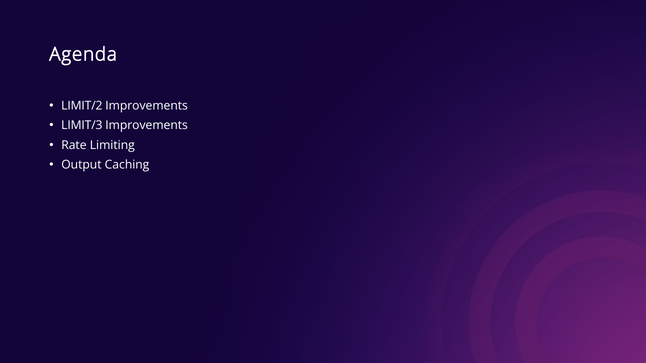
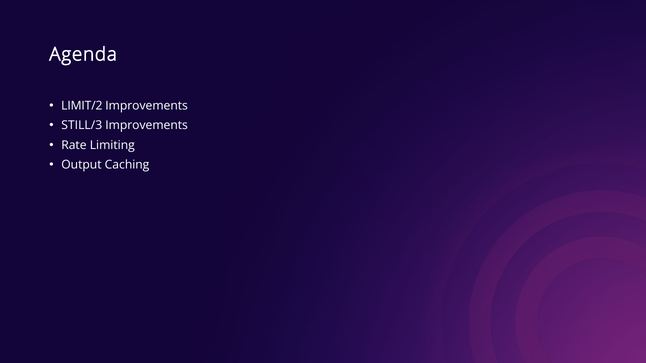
LIMIT/3: LIMIT/3 -> STILL/3
